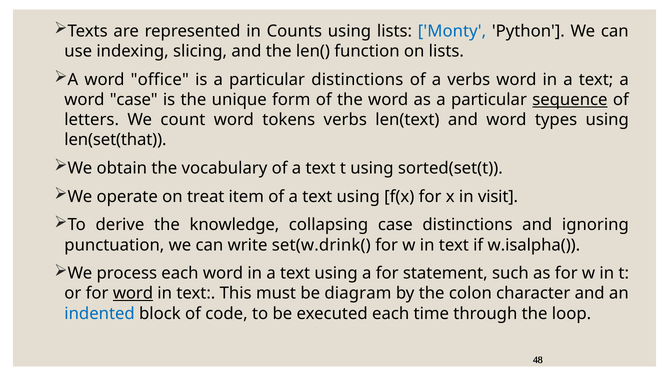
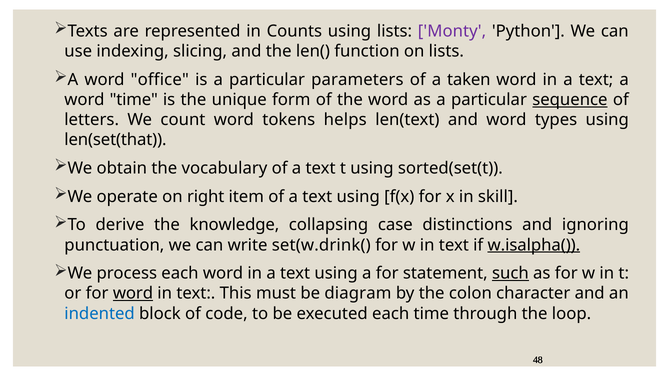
Monty colour: blue -> purple
particular distinctions: distinctions -> parameters
a verbs: verbs -> taken
word case: case -> time
tokens verbs: verbs -> helps
treat: treat -> right
visit: visit -> skill
w.isalpha( underline: none -> present
such underline: none -> present
